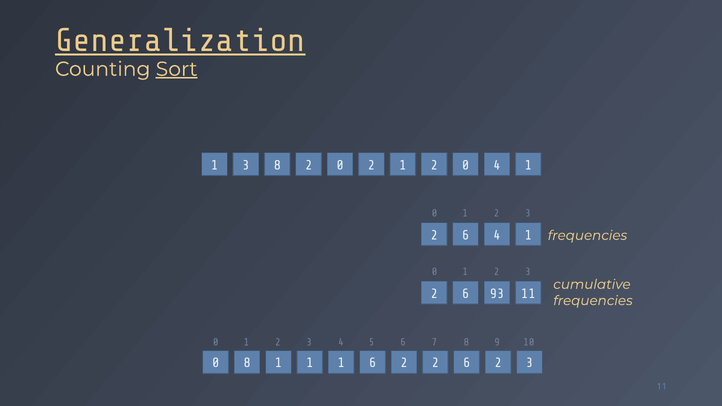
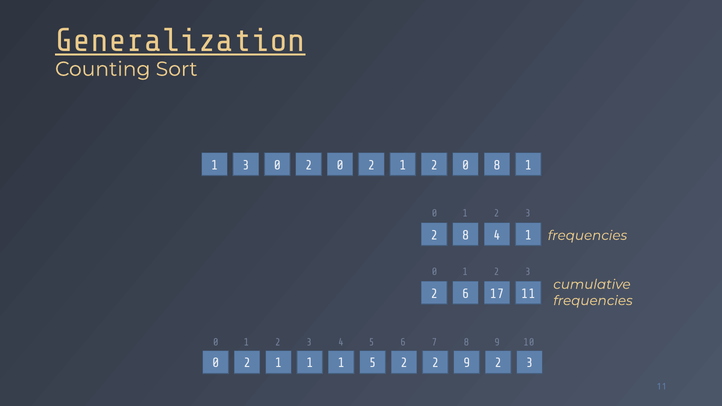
Sort underline: present -> none
1 3 8: 8 -> 0
0 4: 4 -> 8
6 at (466, 235): 6 -> 8
93: 93 -> 17
8 at (247, 363): 8 -> 2
1 6: 6 -> 5
2 2 6: 6 -> 9
